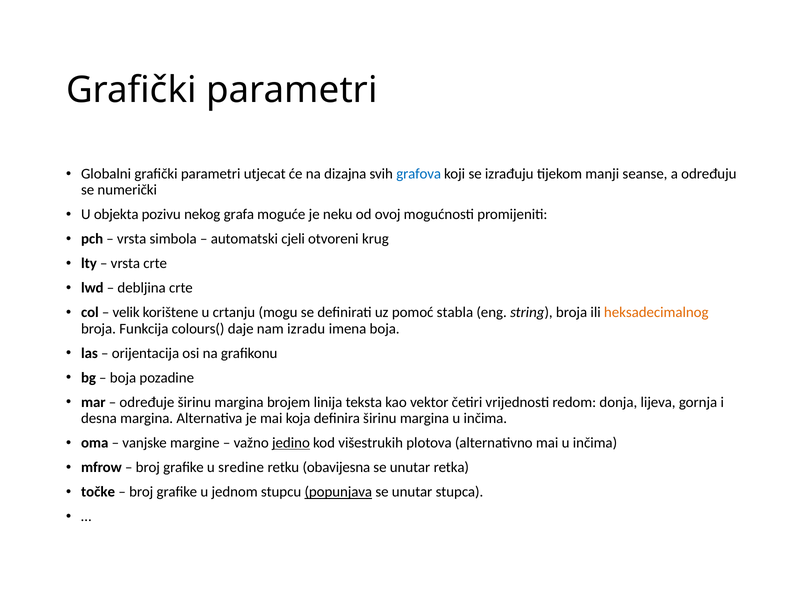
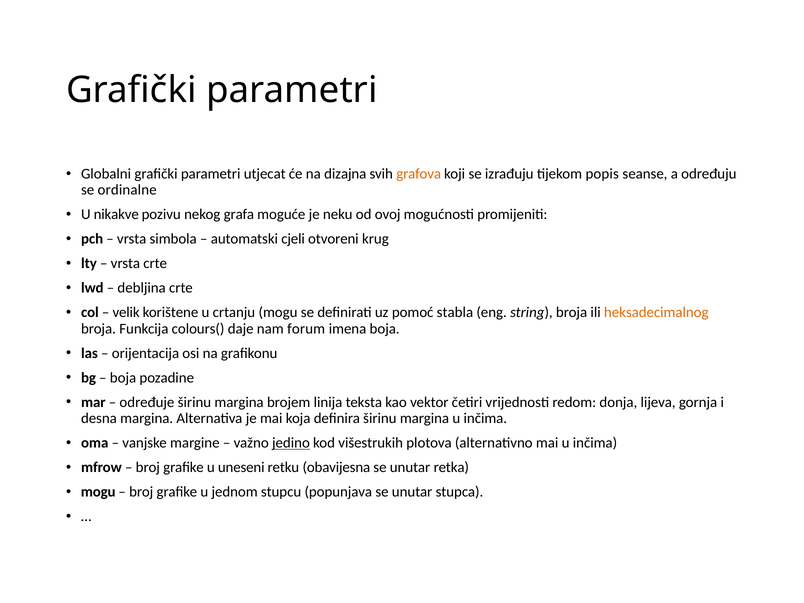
grafova colour: blue -> orange
manji: manji -> popis
numerički: numerički -> ordinalne
objekta: objekta -> nikakve
izradu: izradu -> forum
sredine: sredine -> uneseni
točke at (98, 492): točke -> mogu
popunjava underline: present -> none
